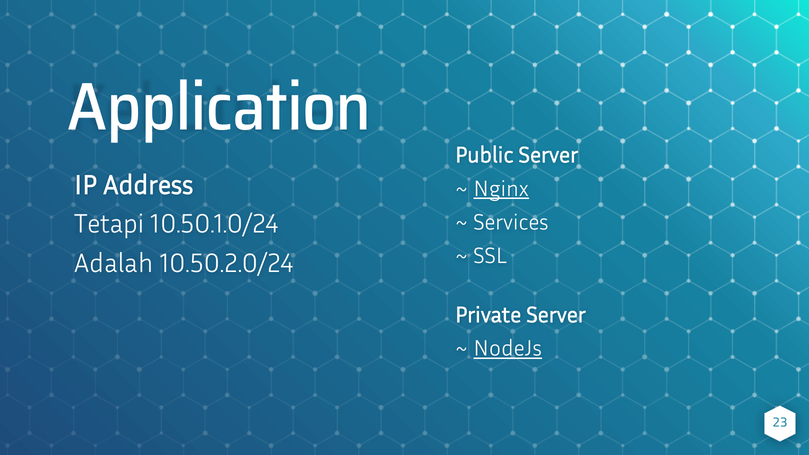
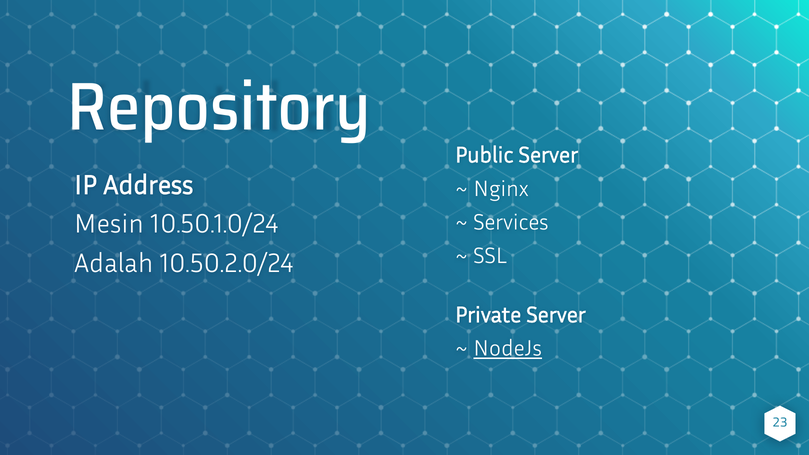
Application: Application -> Repository
Nginx underline: present -> none
Tetapi: Tetapi -> Mesin
